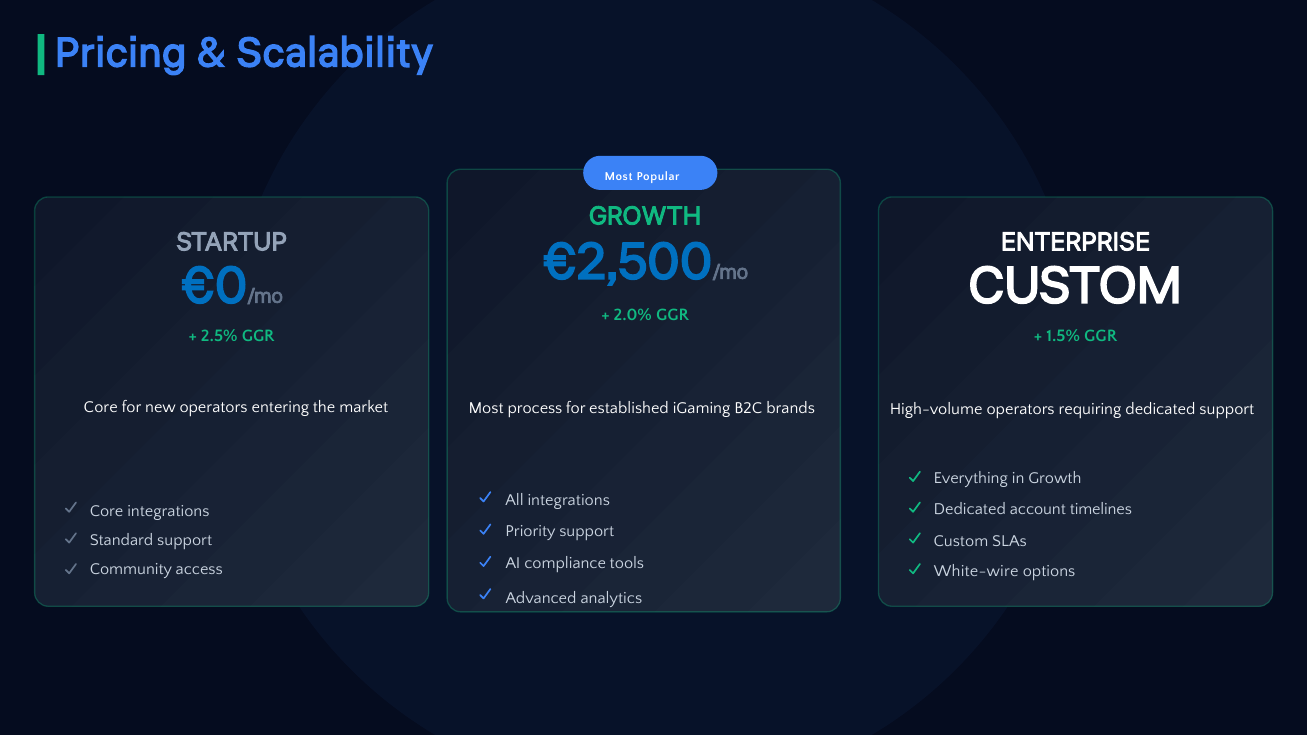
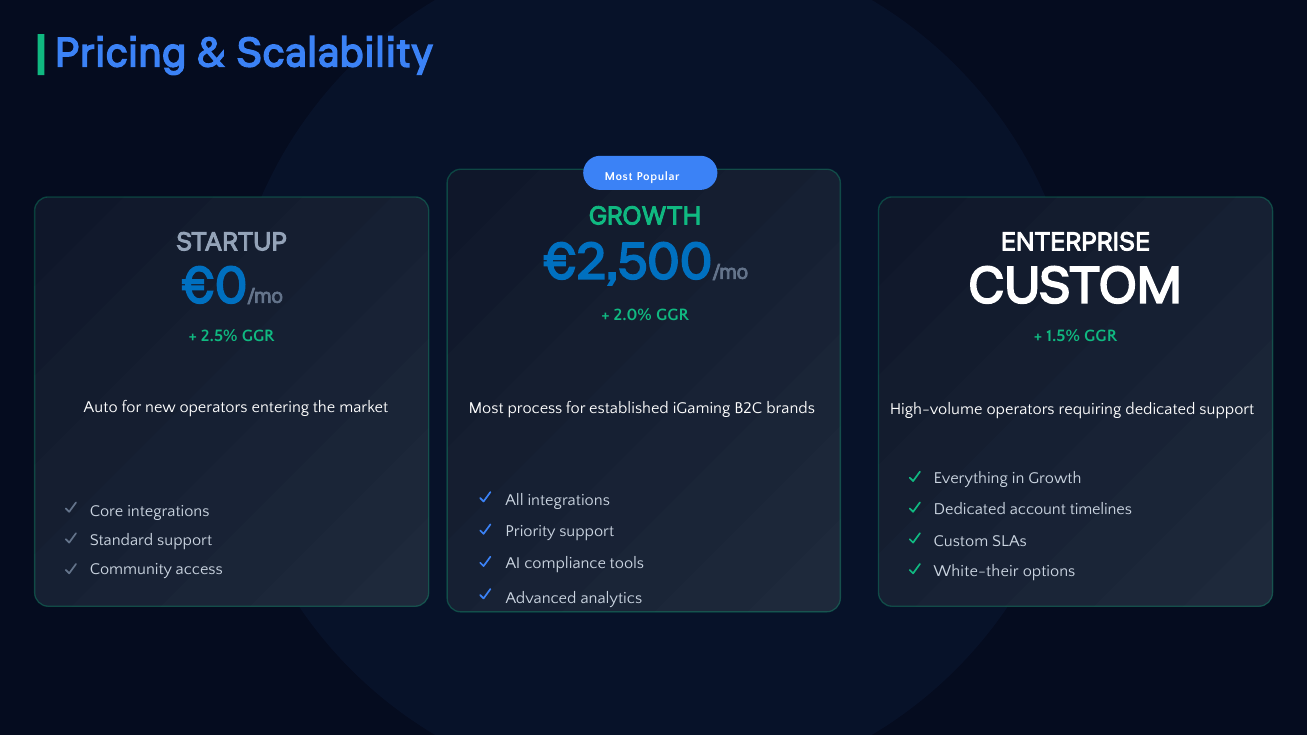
Core at (101, 407): Core -> Auto
White-wire: White-wire -> White-their
